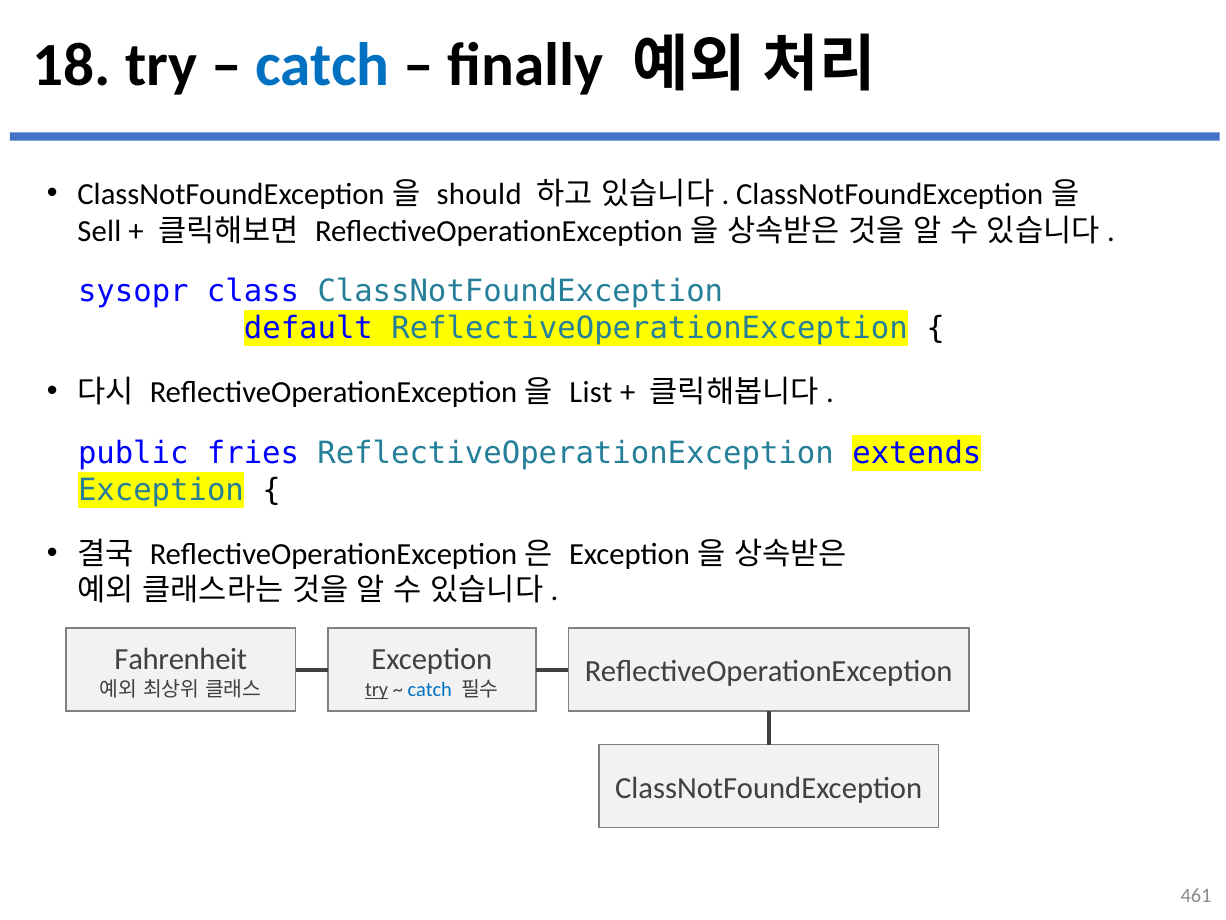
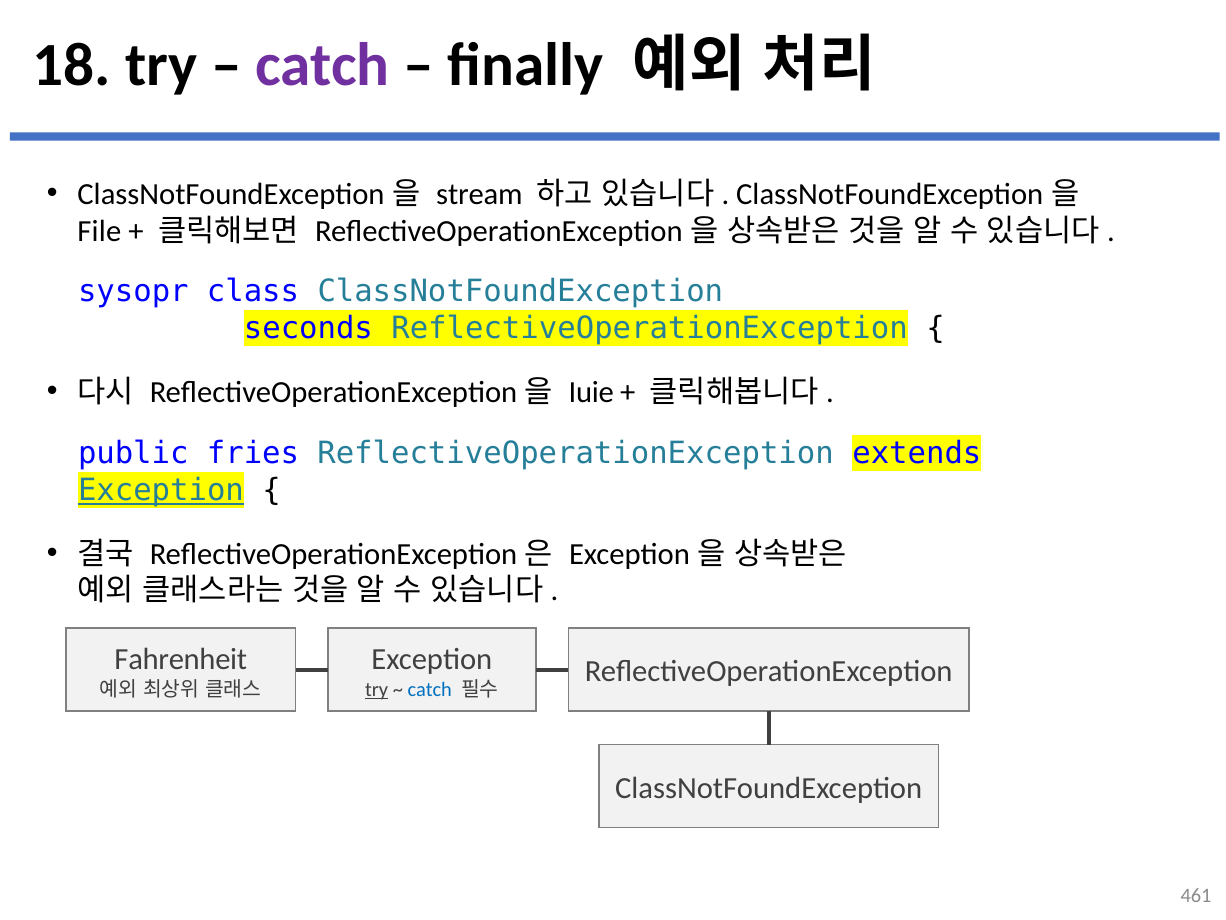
catch at (323, 66) colour: blue -> purple
should: should -> stream
Sell: Sell -> File
default: default -> seconds
List: List -> Iuie
Exception at (161, 490) underline: none -> present
